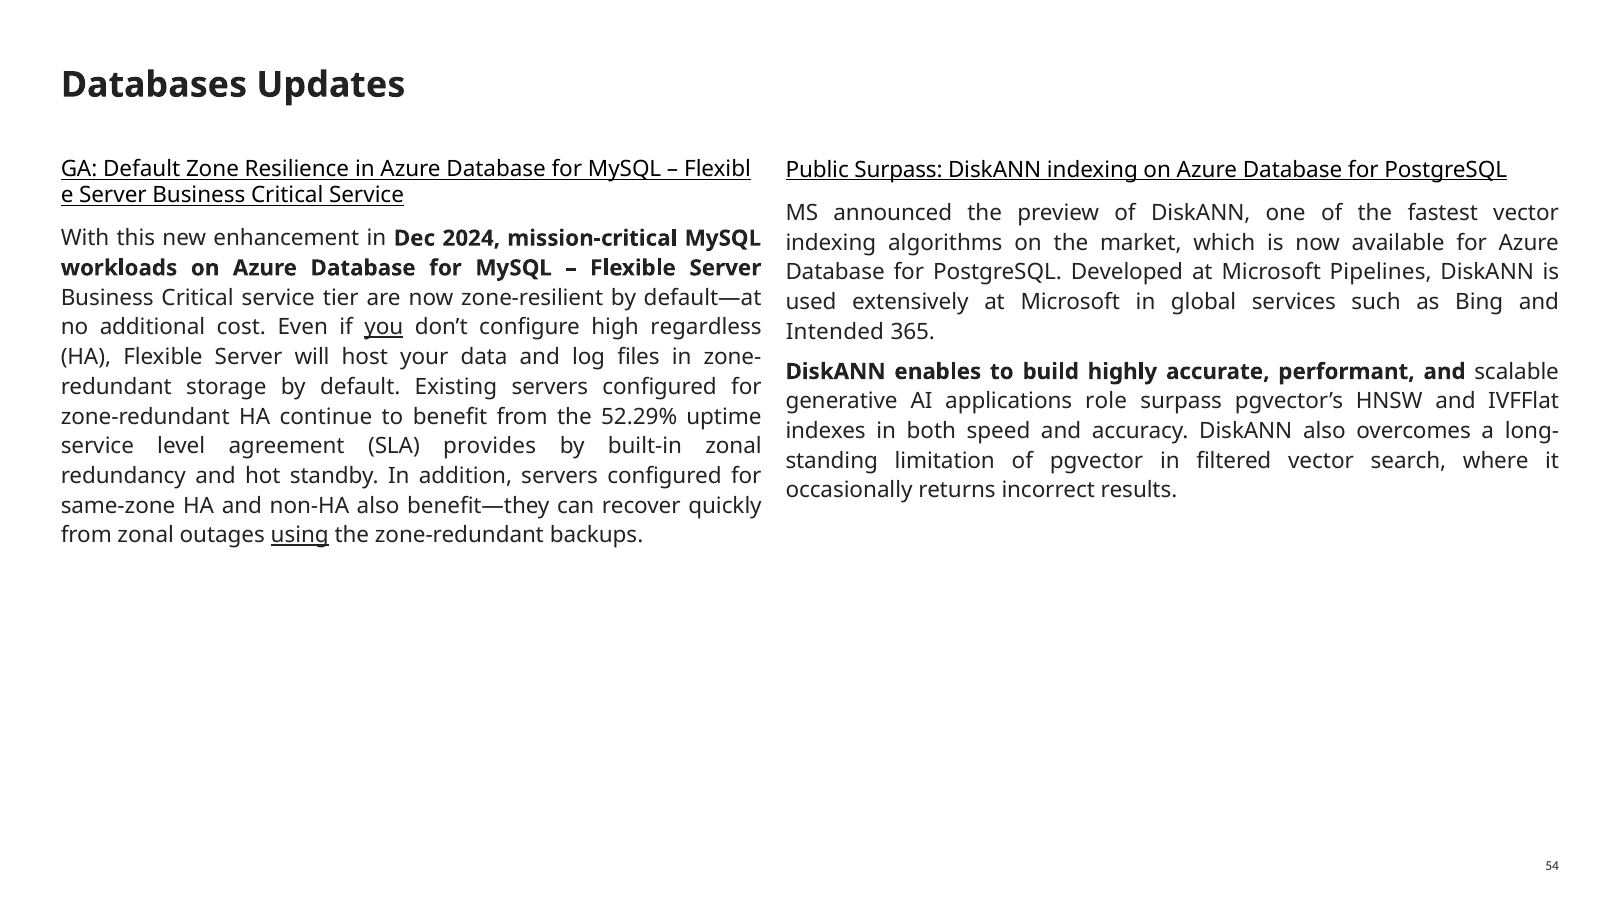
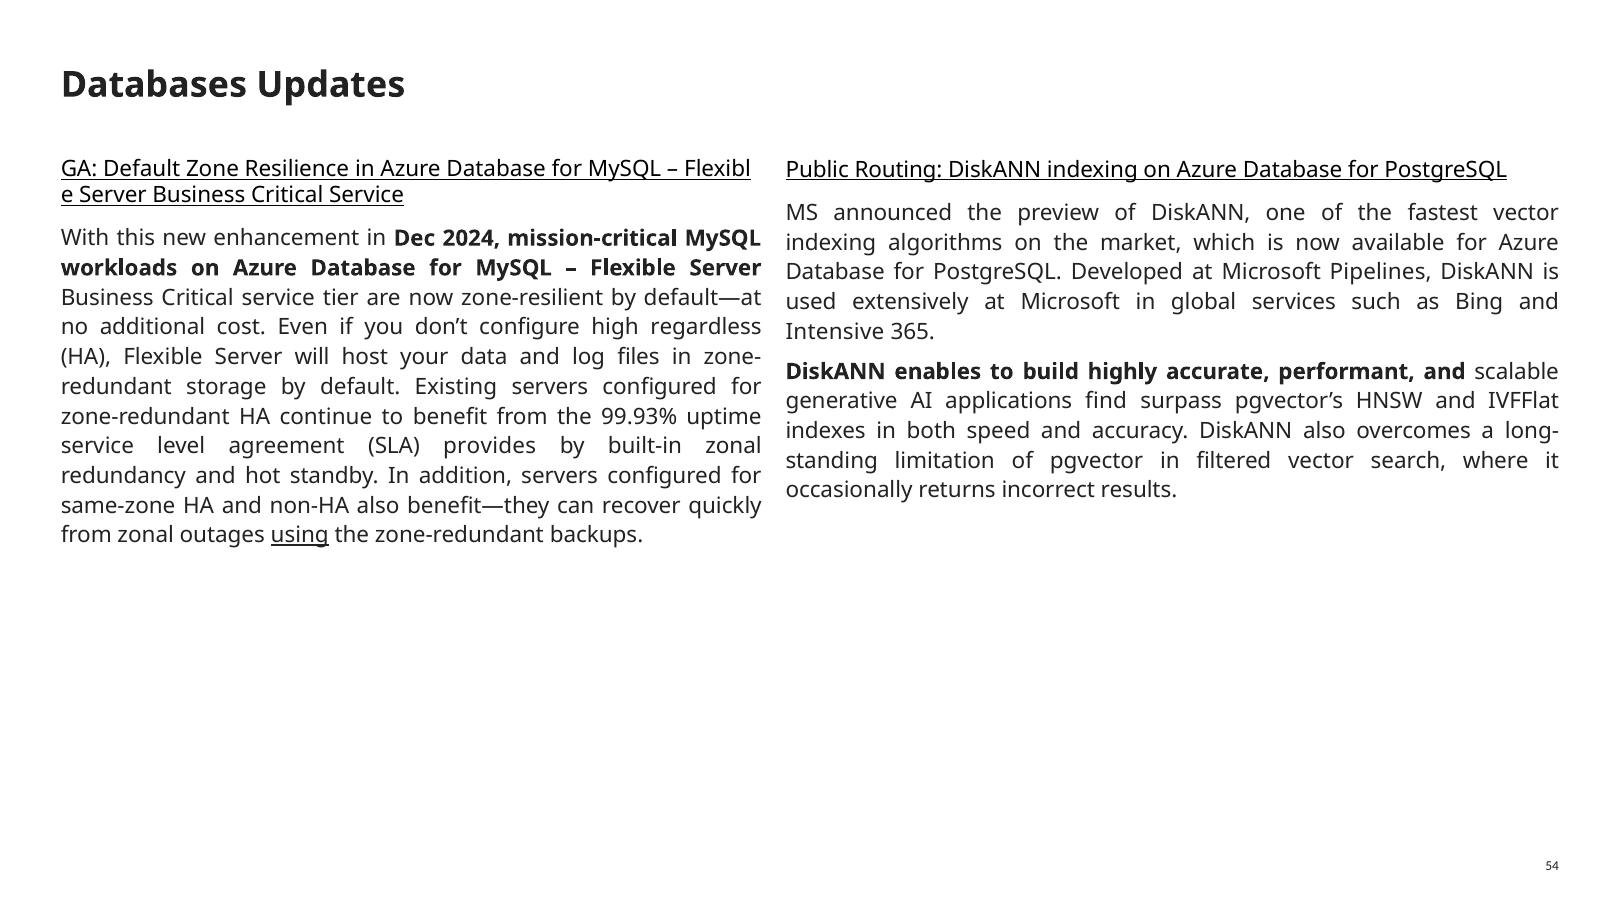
Public Surpass: Surpass -> Routing
you underline: present -> none
Intended: Intended -> Intensive
role: role -> find
52.29%: 52.29% -> 99.93%
